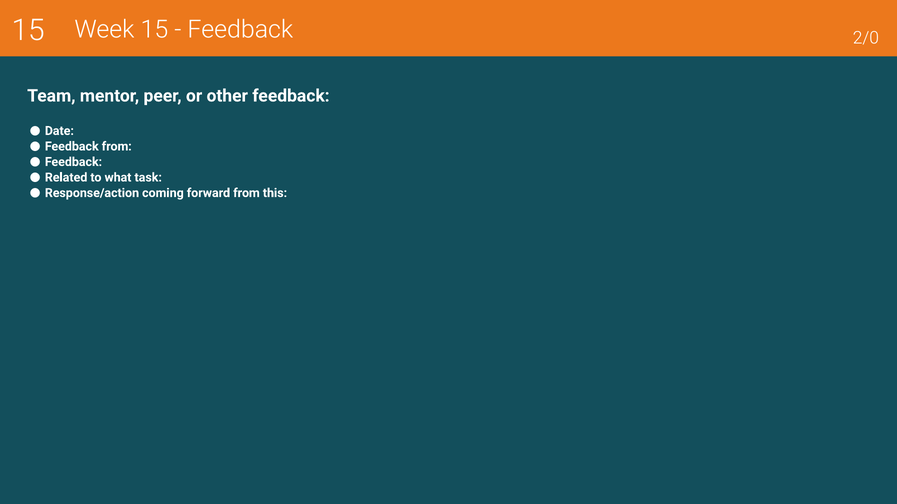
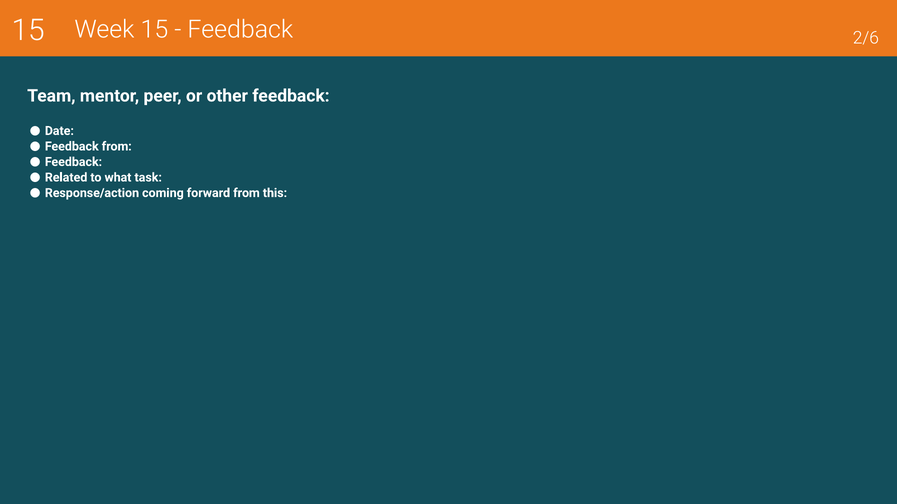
2/0: 2/0 -> 2/6
